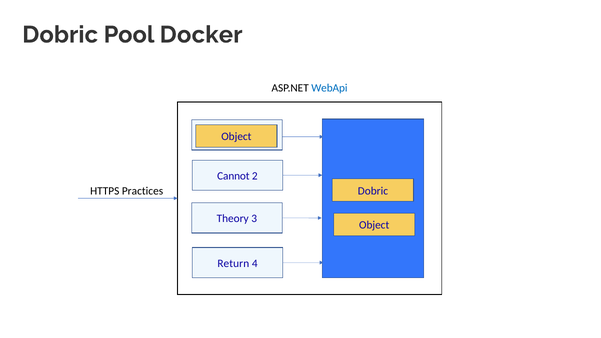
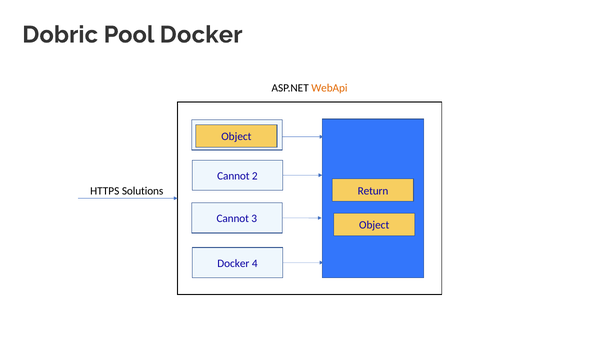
WebApi colour: blue -> orange
Dobric at (373, 191): Dobric -> Return
Practices: Practices -> Solutions
Theory at (233, 219): Theory -> Cannot
Return at (233, 263): Return -> Docker
